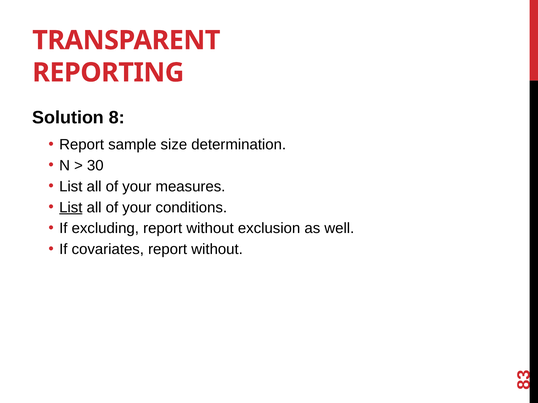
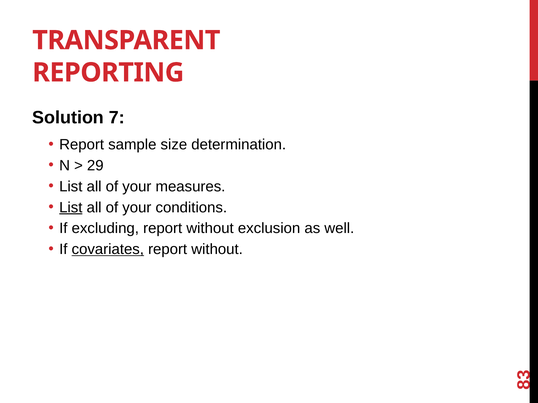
Solution 8: 8 -> 7
30: 30 -> 29
covariates underline: none -> present
